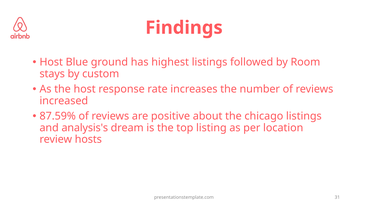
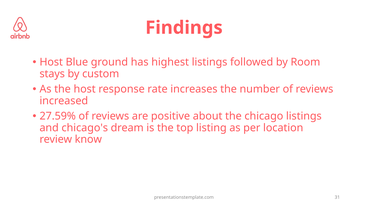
87.59%: 87.59% -> 27.59%
analysis's: analysis's -> chicago's
hosts: hosts -> know
